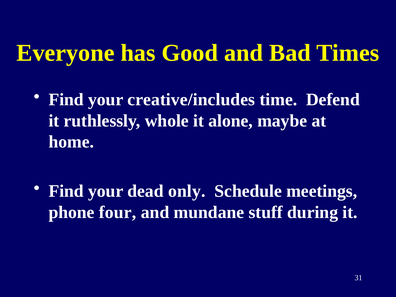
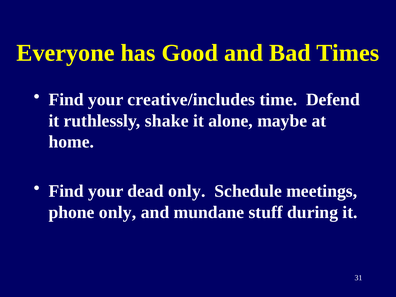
whole: whole -> shake
phone four: four -> only
